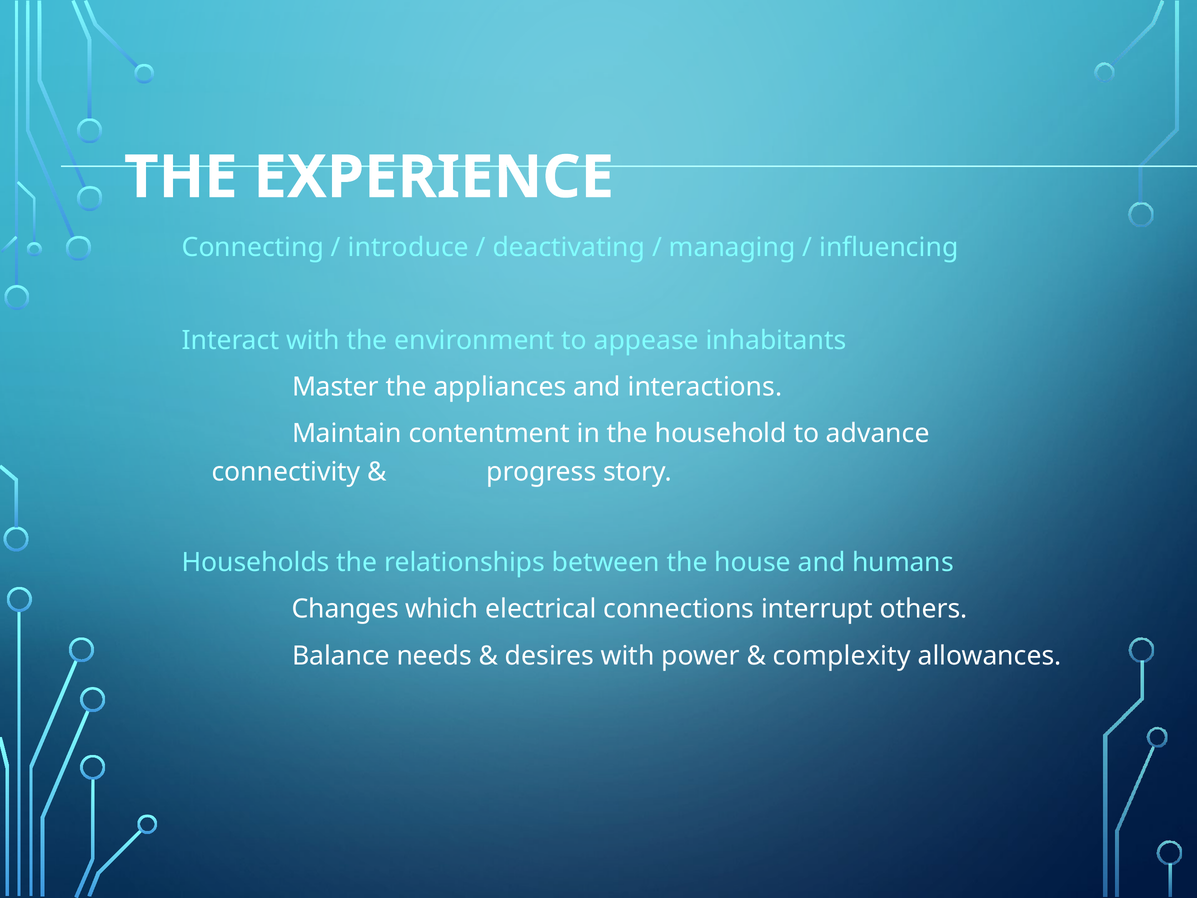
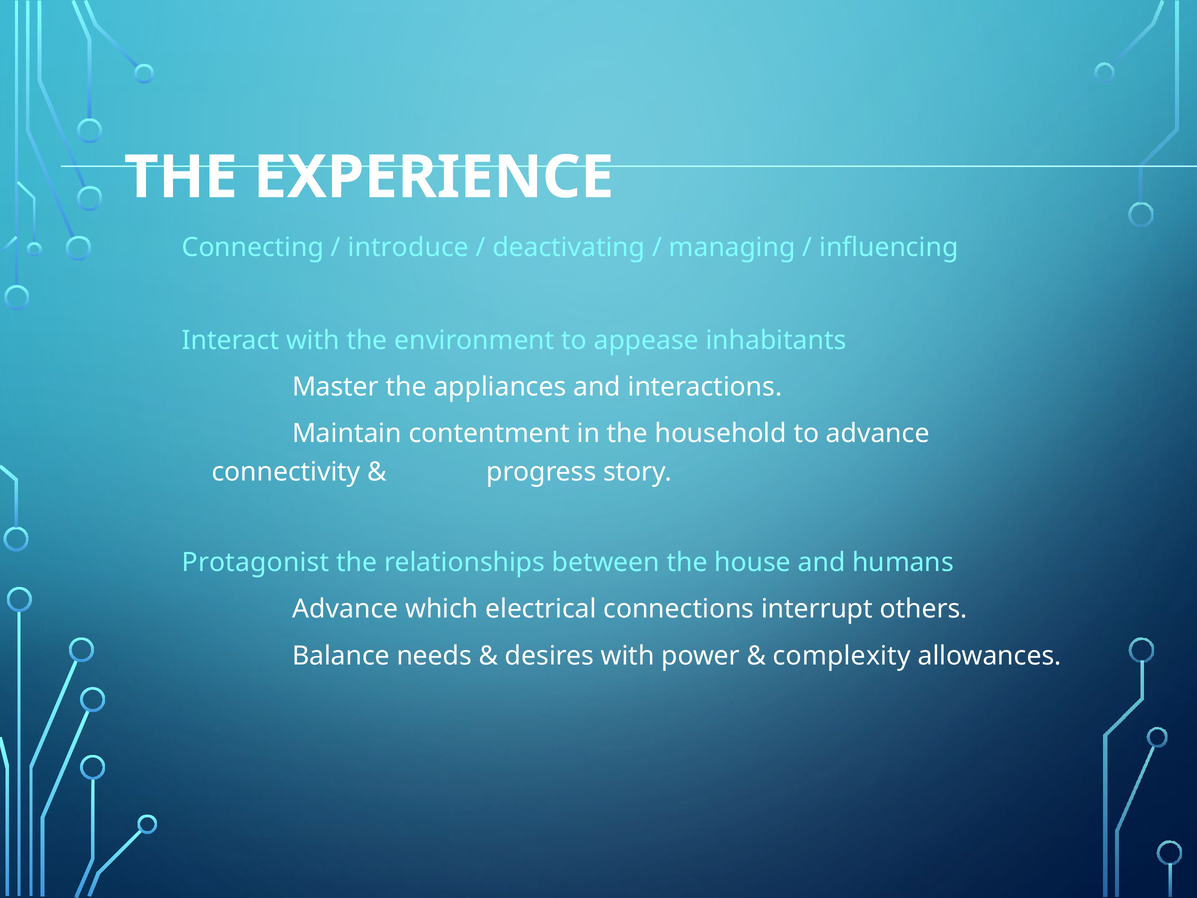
Households: Households -> Protagonist
Changes at (345, 609): Changes -> Advance
